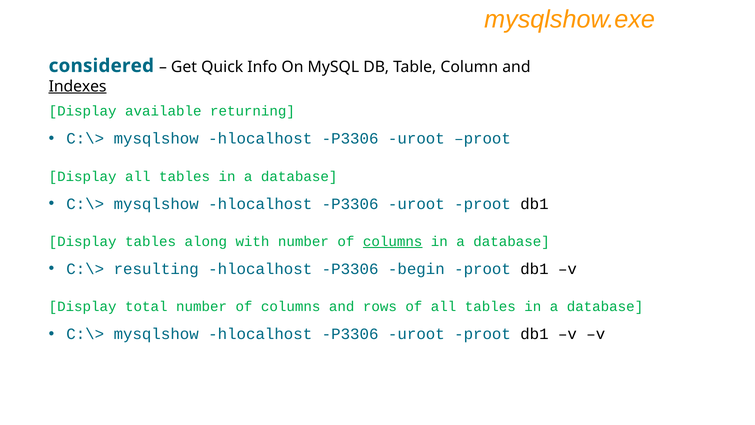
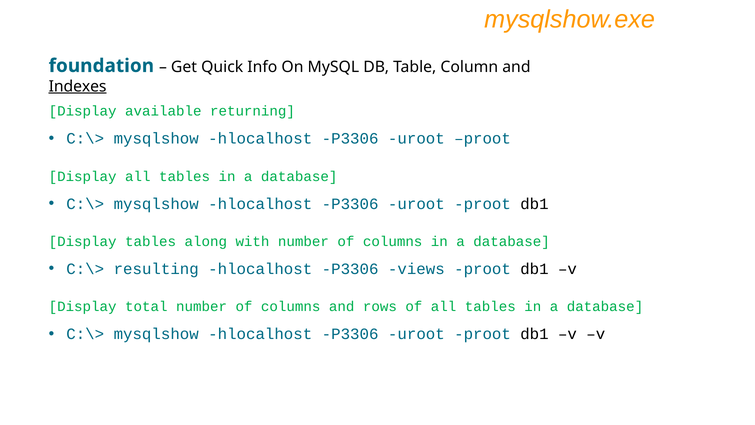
considered: considered -> foundation
columns at (393, 241) underline: present -> none
begin: begin -> views
